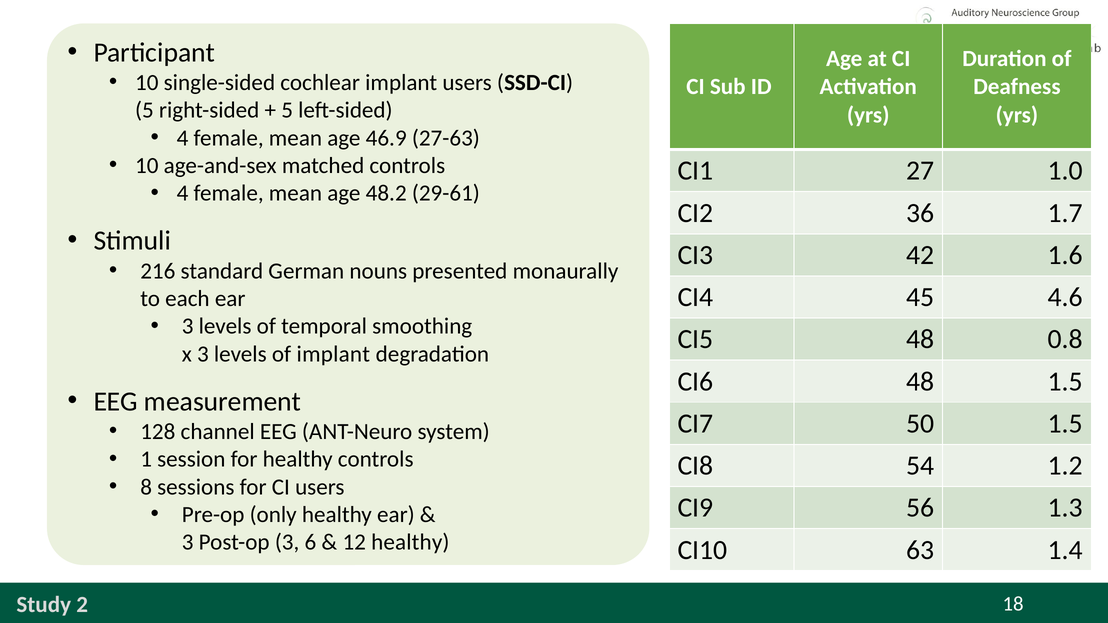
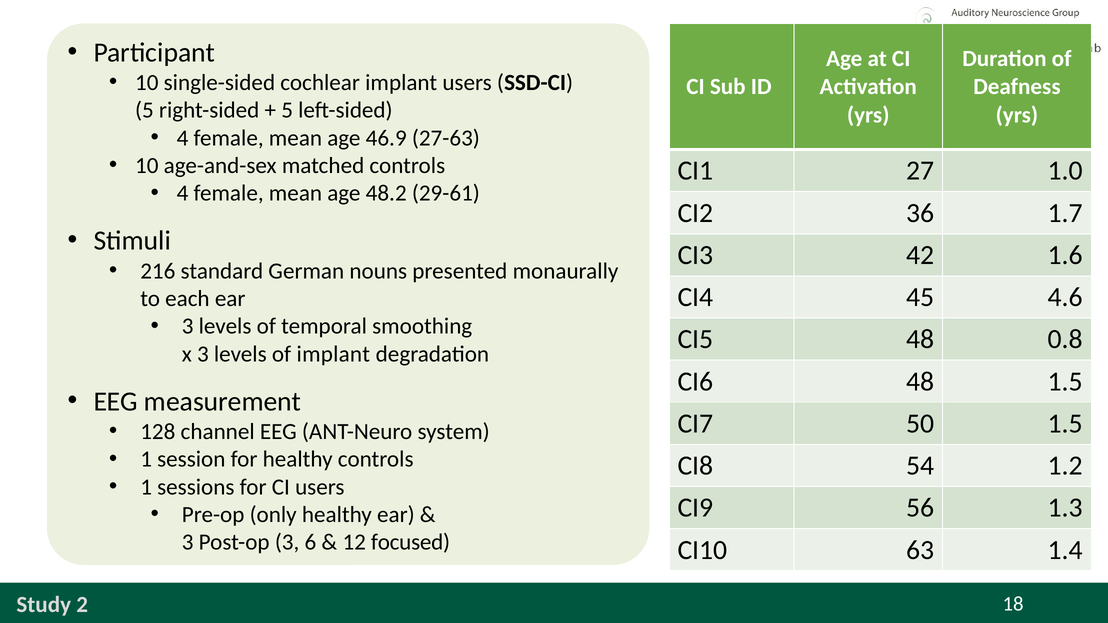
8 at (146, 487): 8 -> 1
12 healthy: healthy -> focused
